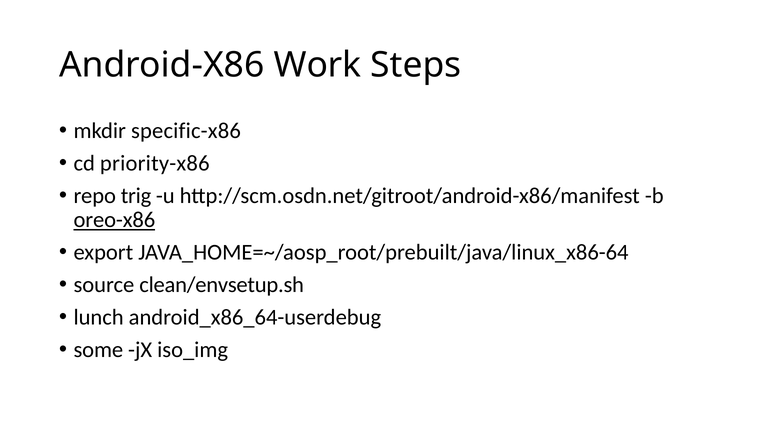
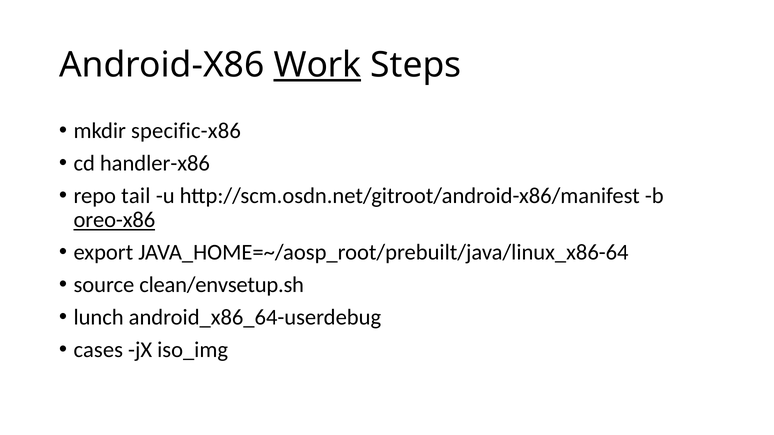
Work underline: none -> present
priority-x86: priority-x86 -> handler-x86
trig: trig -> tail
some: some -> cases
